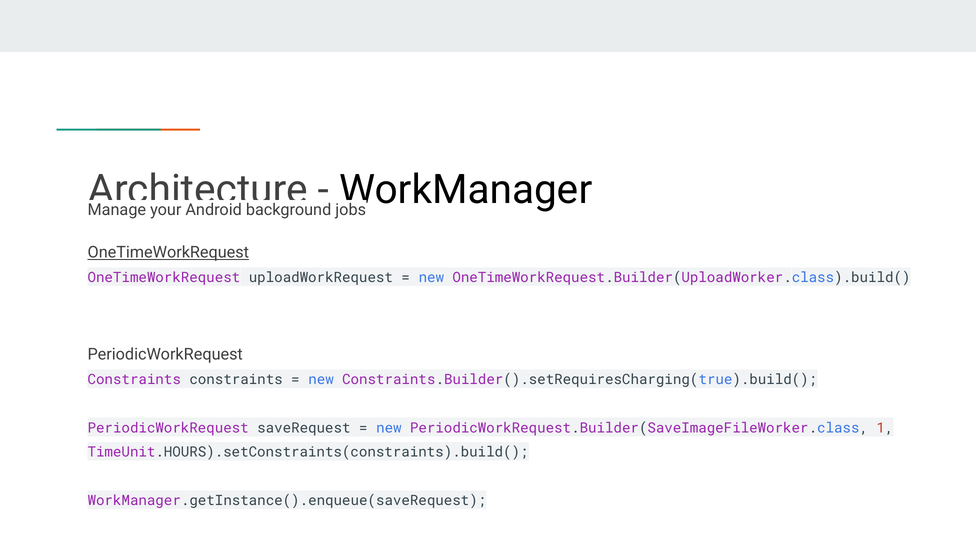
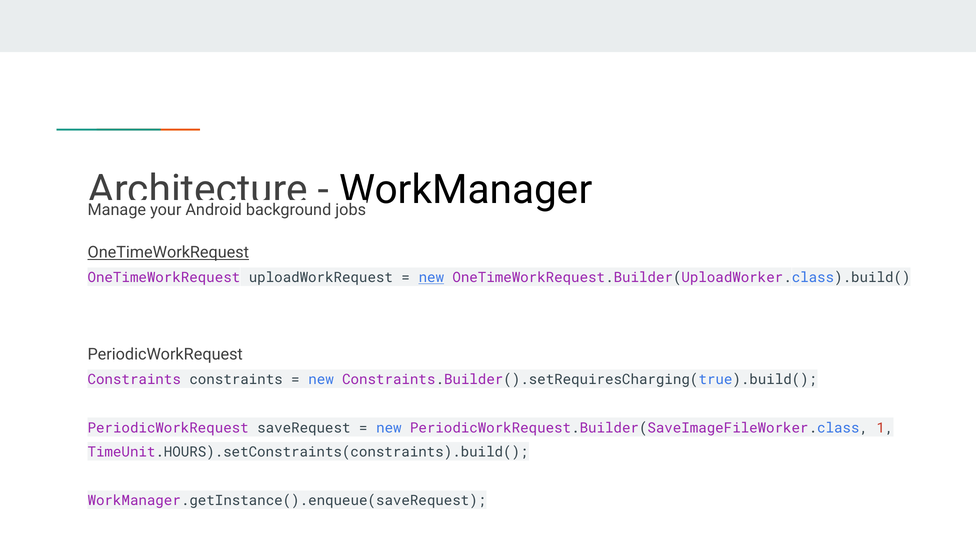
new at (431, 278) underline: none -> present
